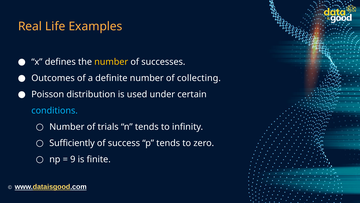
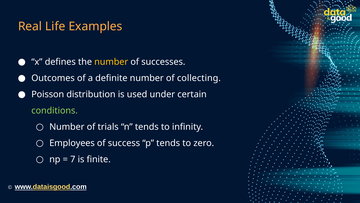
conditions colour: light blue -> light green
Sufficiently: Sufficiently -> Employees
9: 9 -> 7
